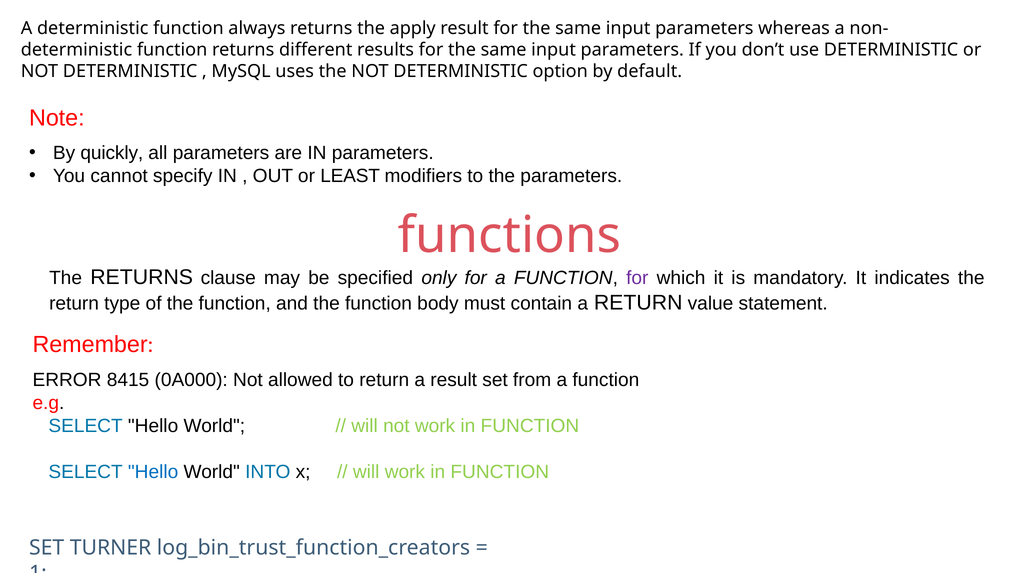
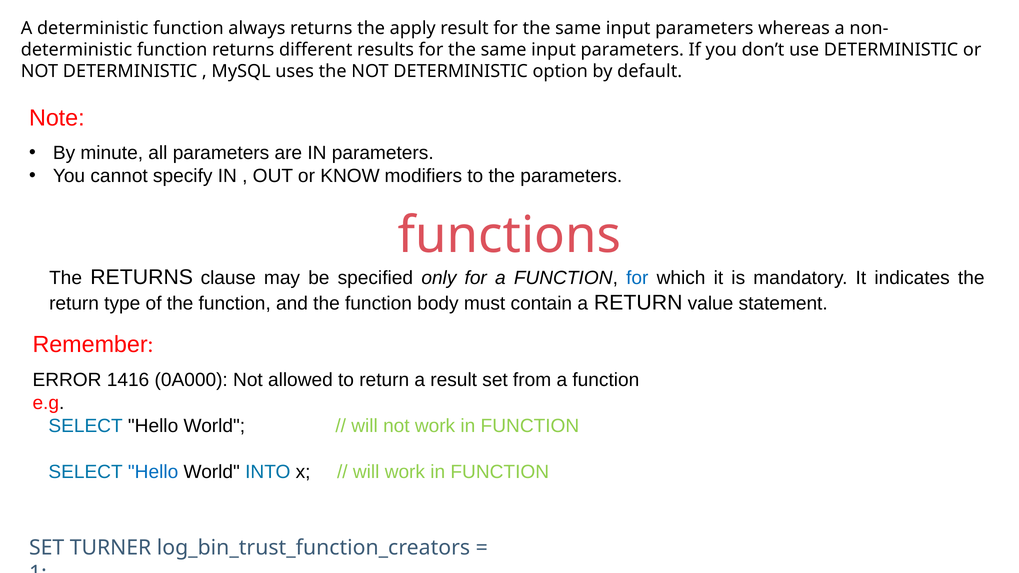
quickly: quickly -> minute
LEAST: LEAST -> KNOW
for at (637, 278) colour: purple -> blue
8415: 8415 -> 1416
